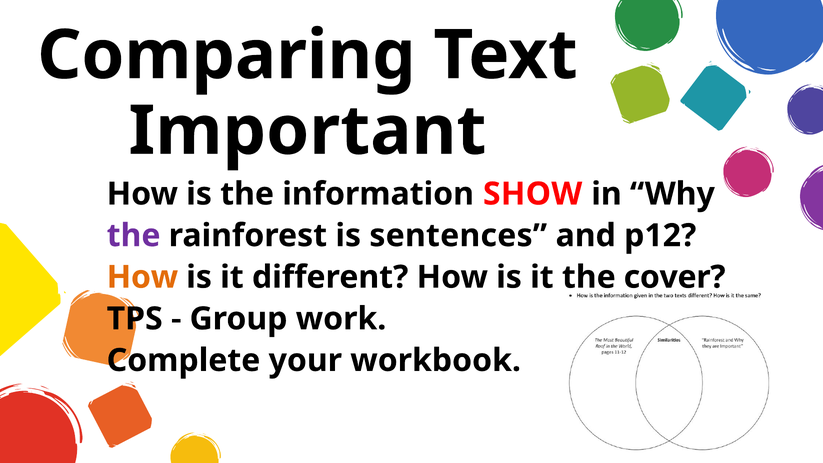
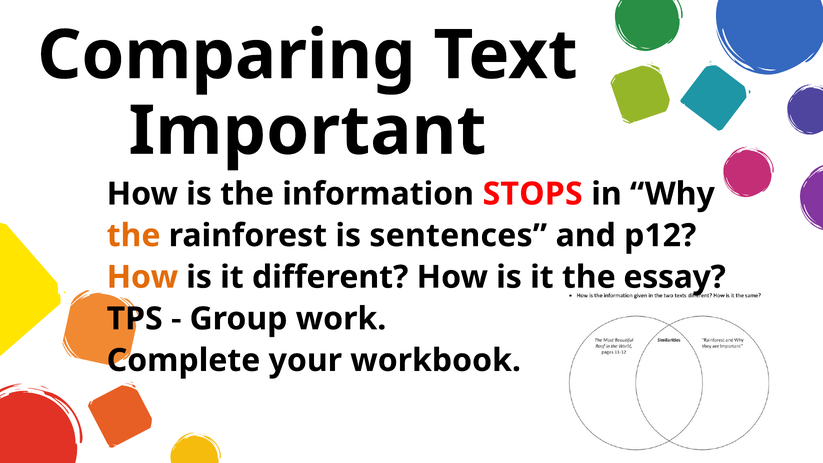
SHOW: SHOW -> STOPS
the at (134, 236) colour: purple -> orange
cover: cover -> essay
